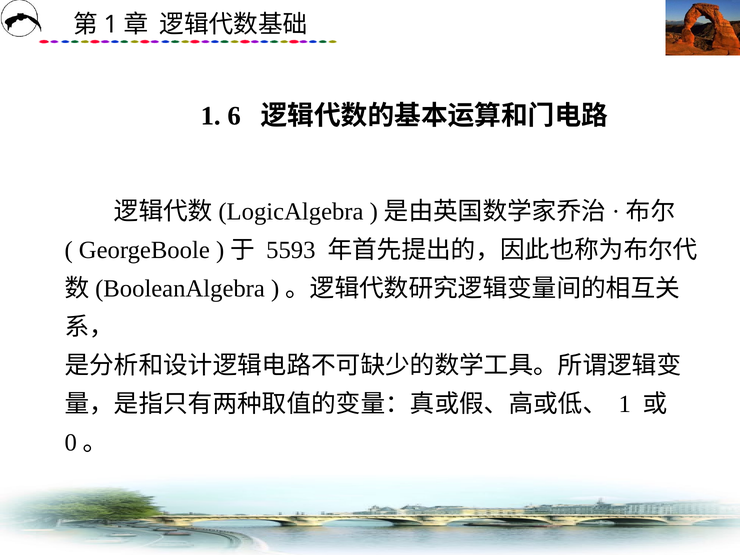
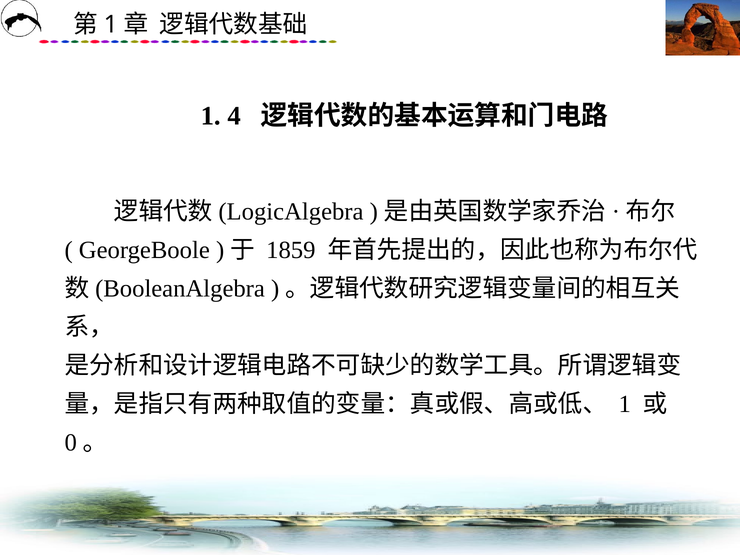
6: 6 -> 4
5593: 5593 -> 1859
